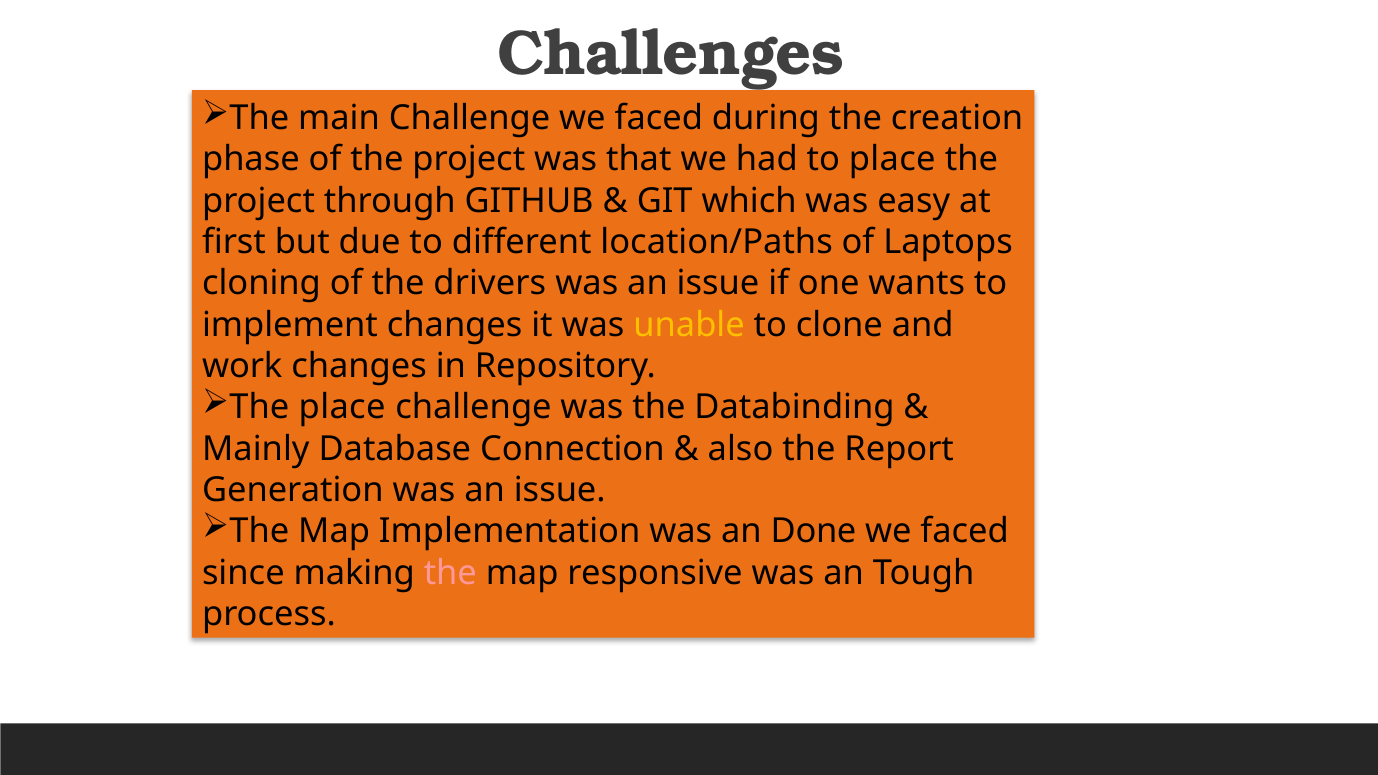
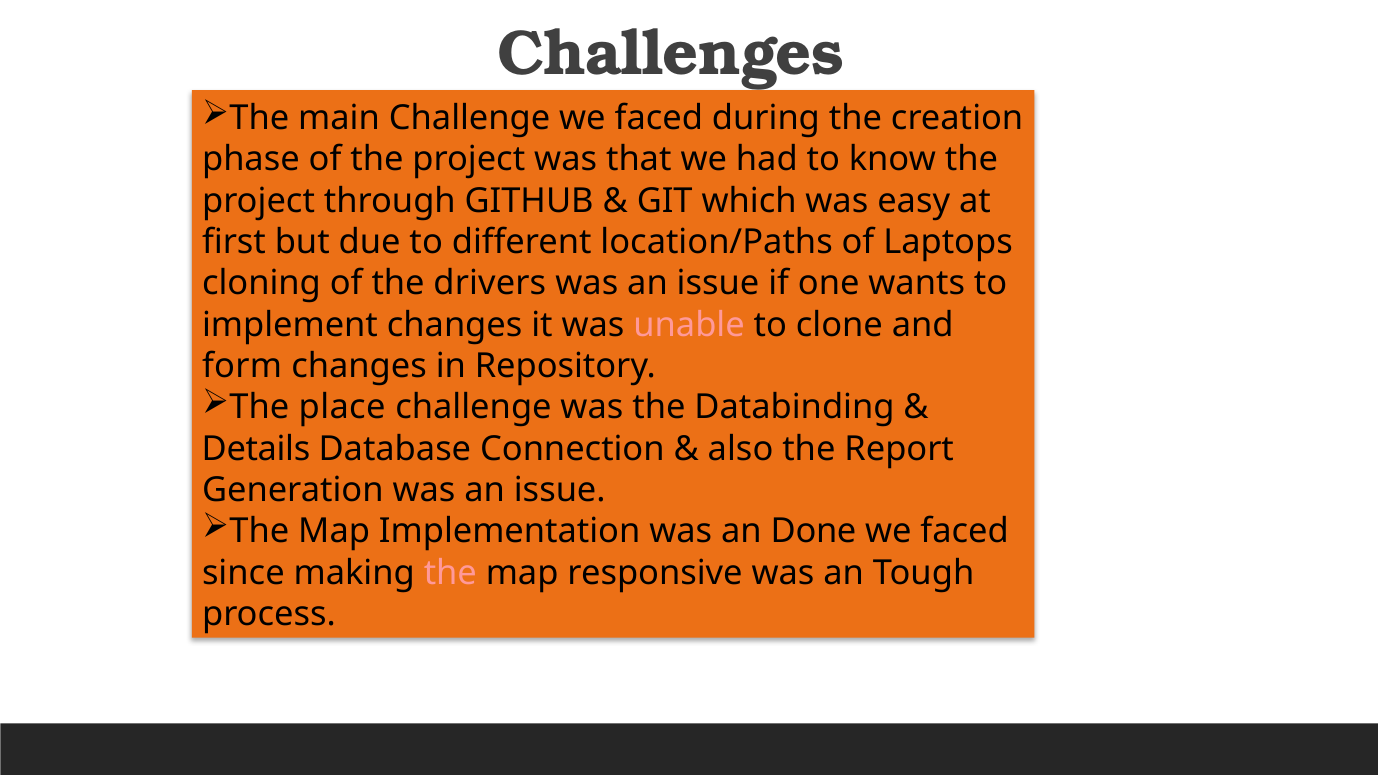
to place: place -> know
unable colour: yellow -> pink
work: work -> form
Mainly: Mainly -> Details
